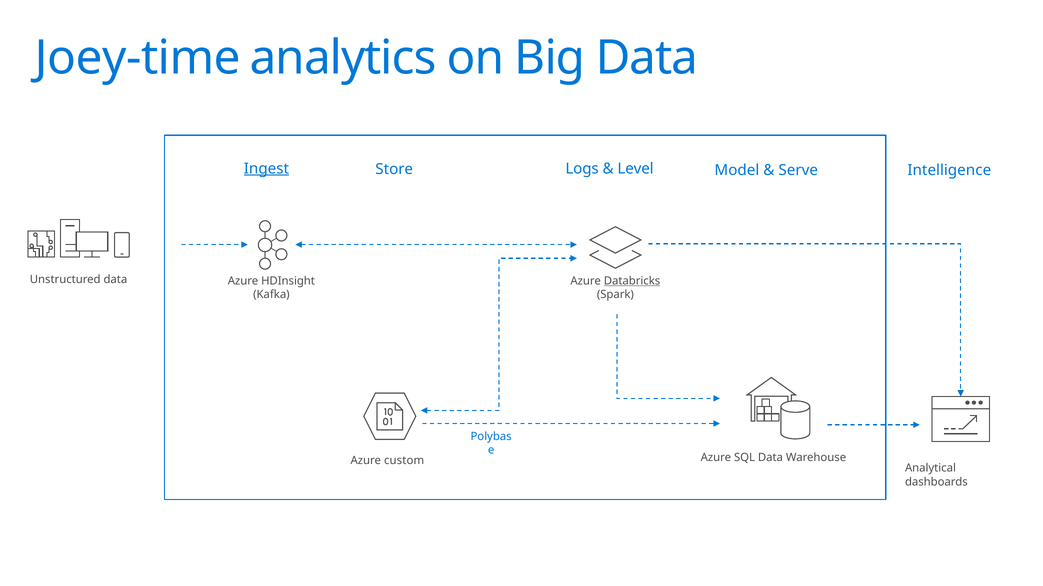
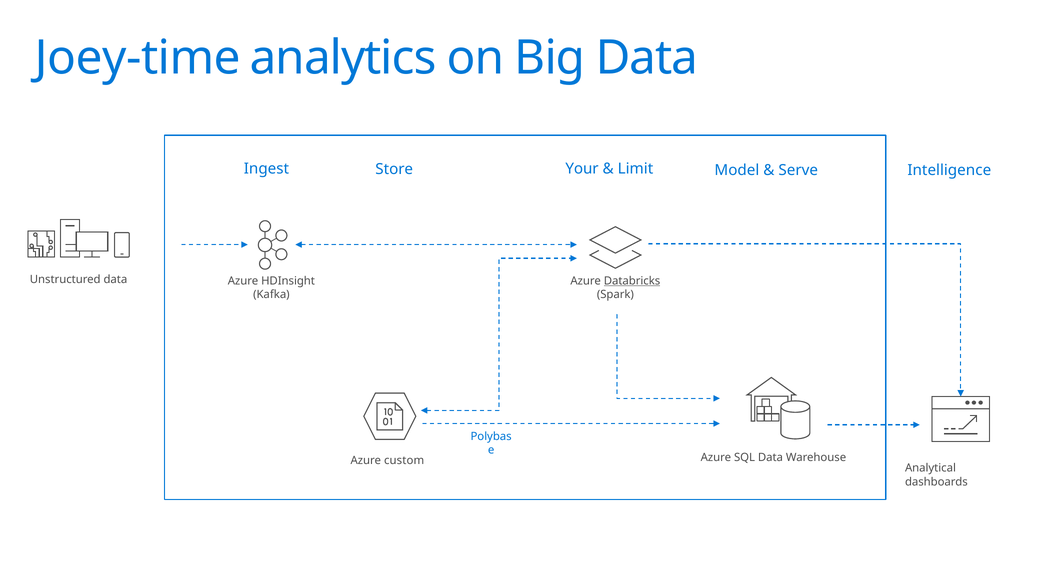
Ingest underline: present -> none
Logs: Logs -> Your
Level: Level -> Limit
